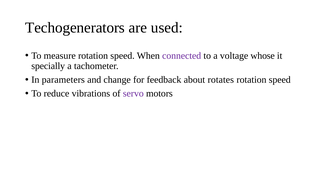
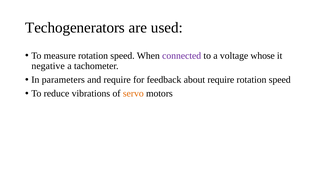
specially: specially -> negative
and change: change -> require
about rotates: rotates -> require
servo colour: purple -> orange
